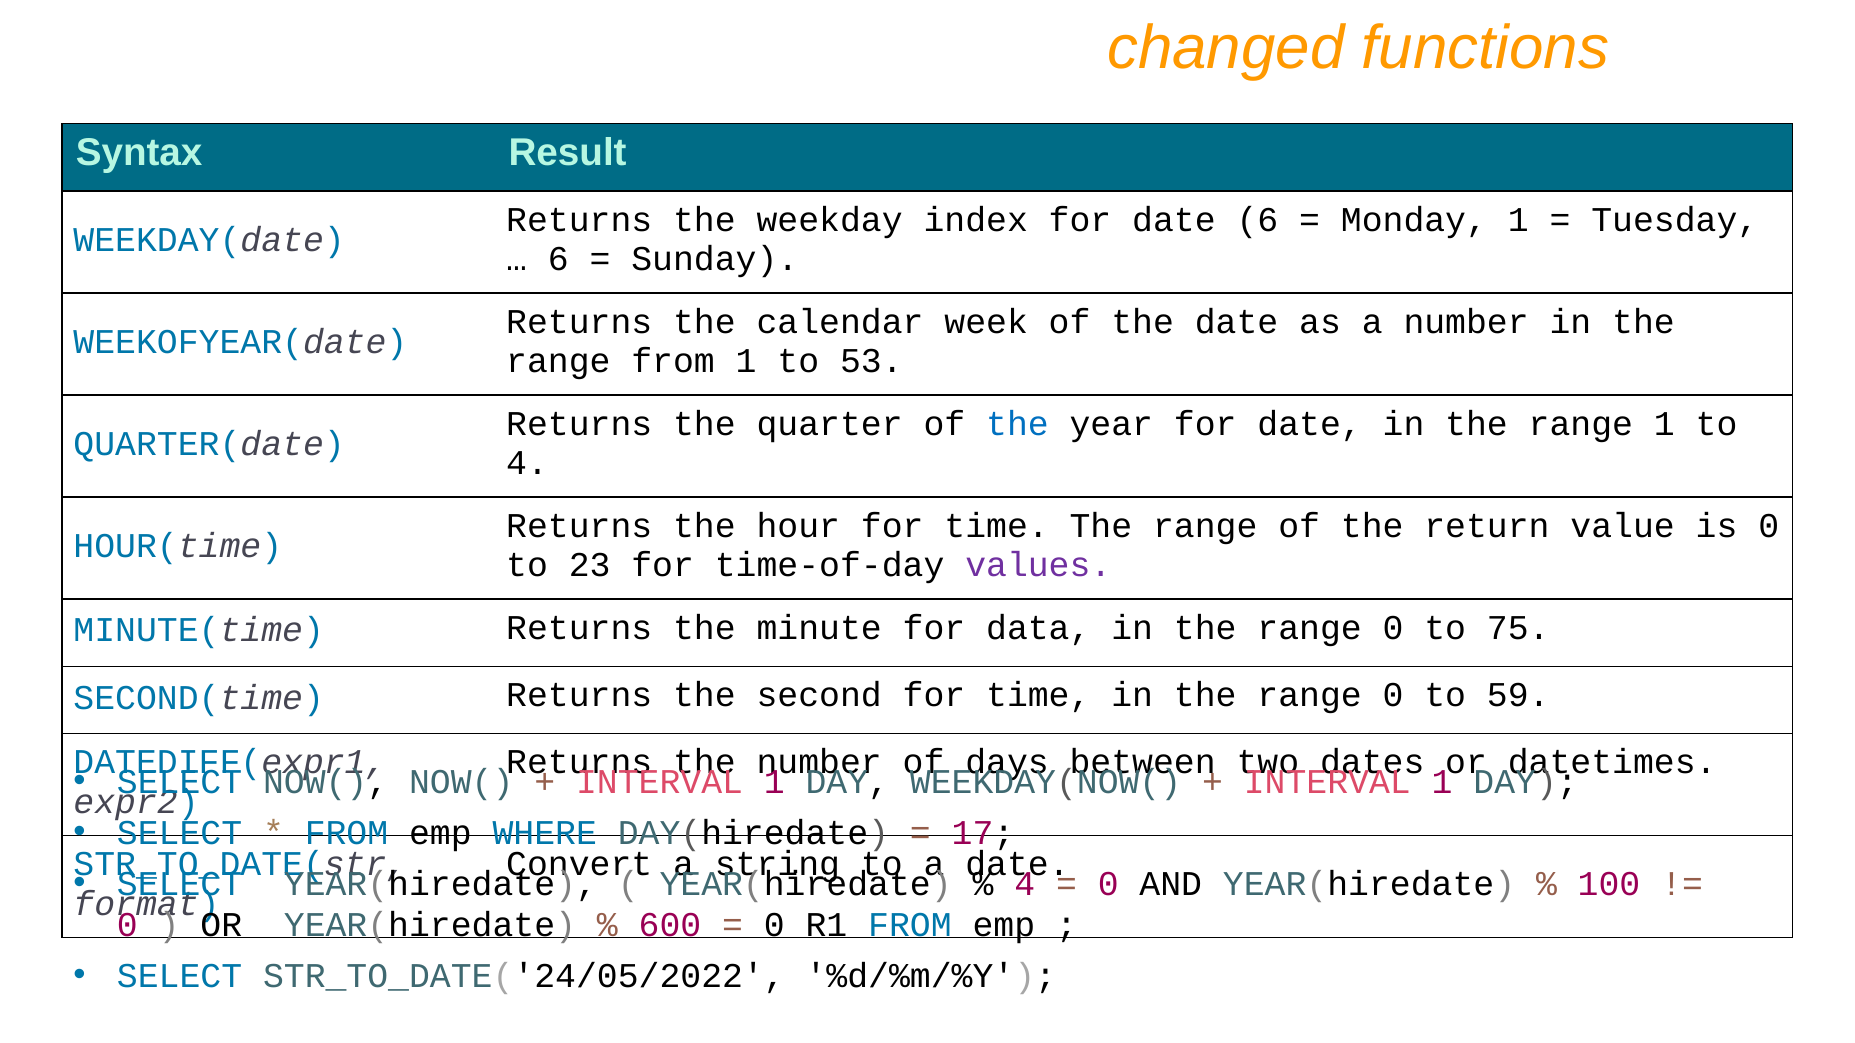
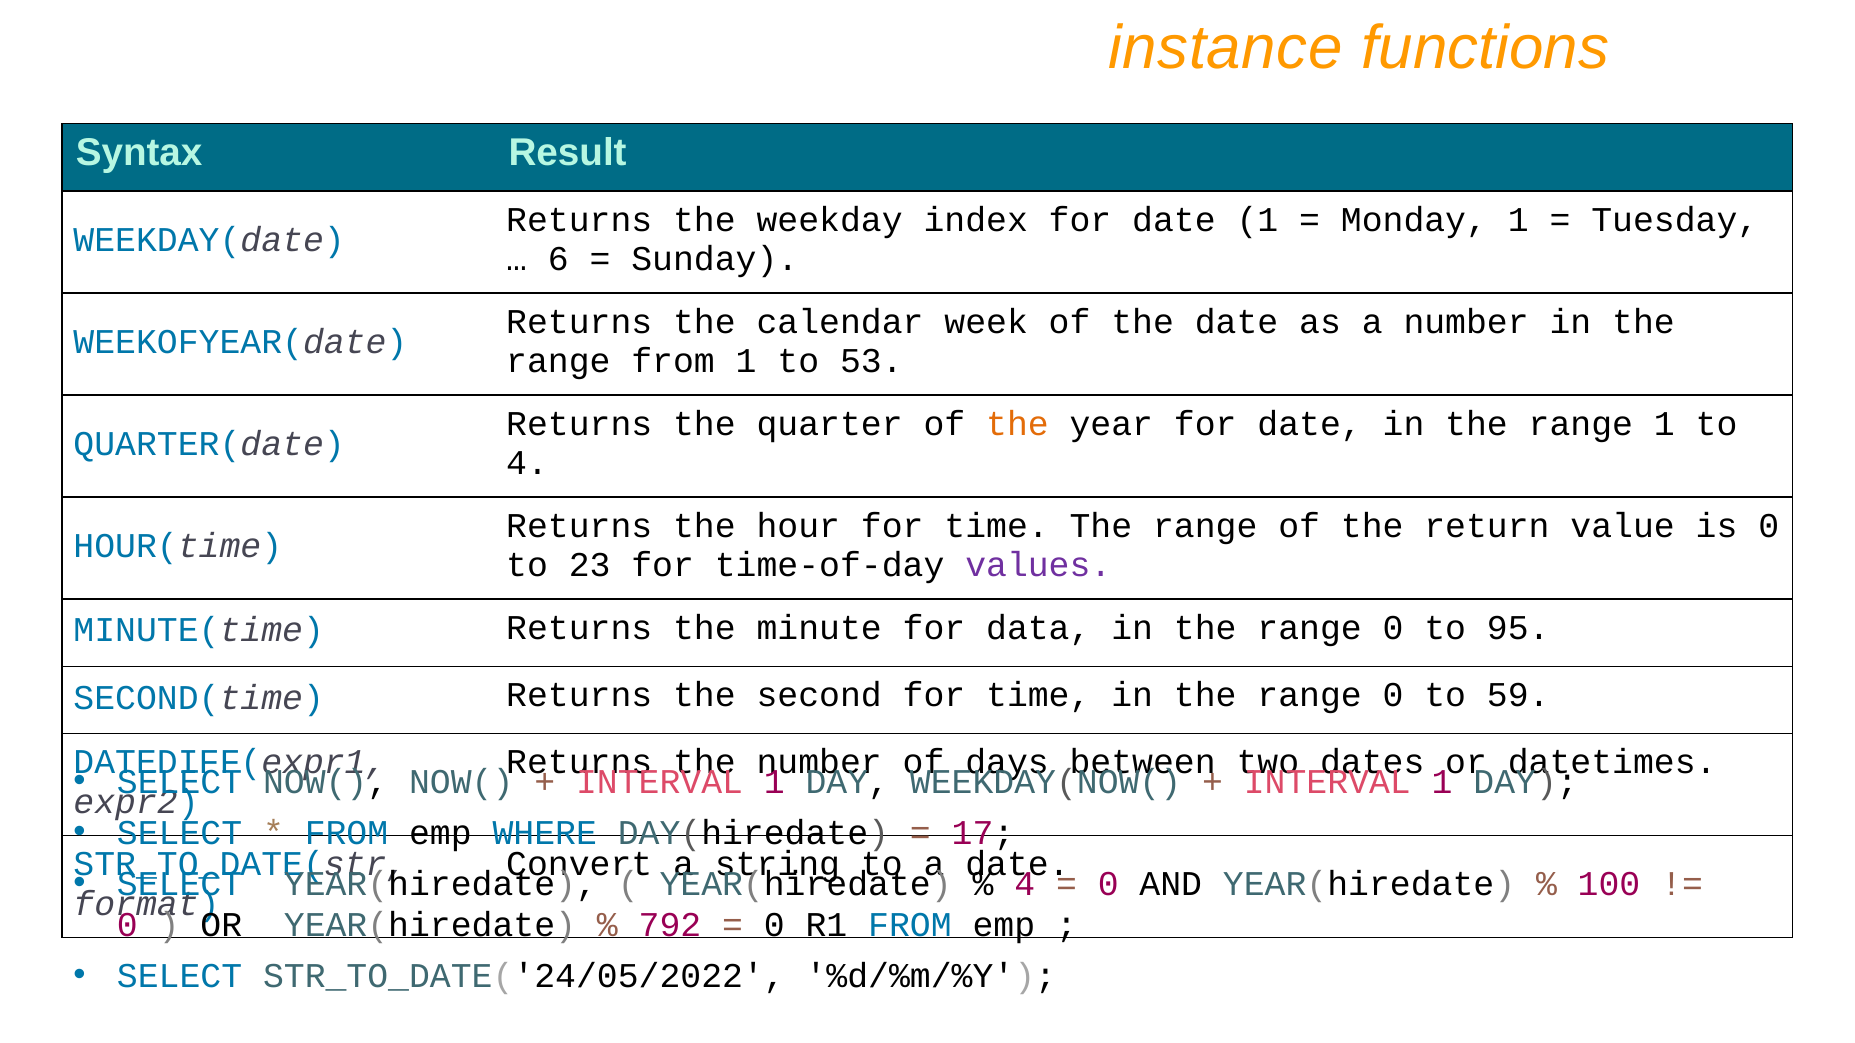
changed: changed -> instance
date 6: 6 -> 1
the at (1017, 424) colour: blue -> orange
75: 75 -> 95
600: 600 -> 792
